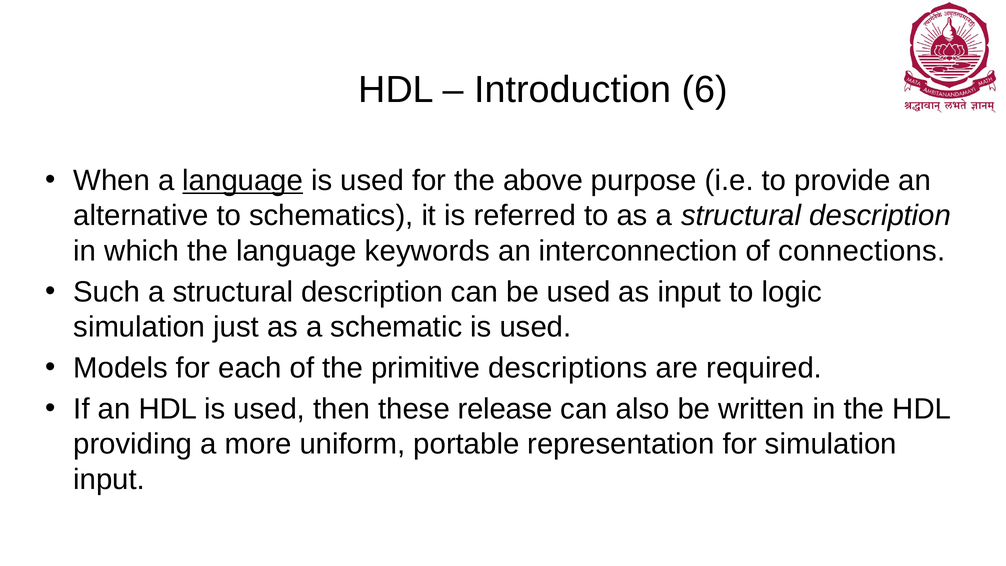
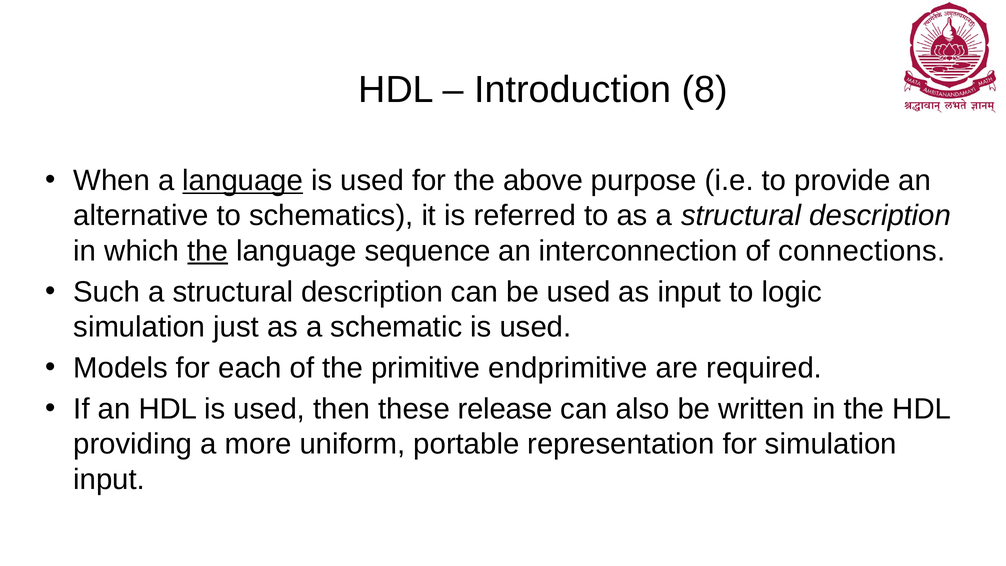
6: 6 -> 8
the at (208, 251) underline: none -> present
keywords: keywords -> sequence
descriptions: descriptions -> endprimitive
